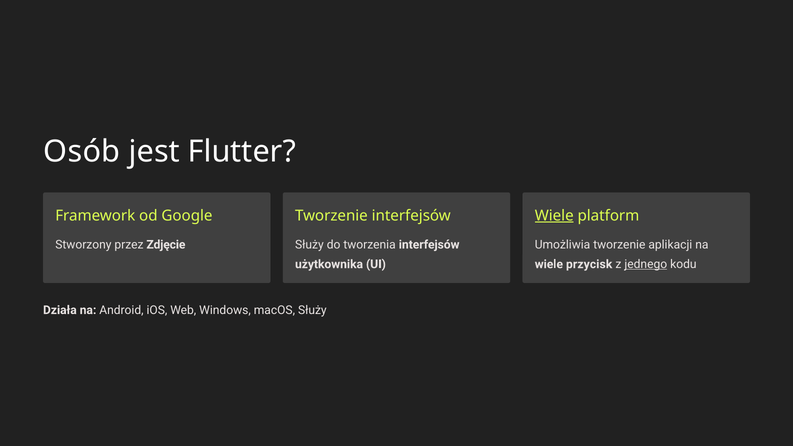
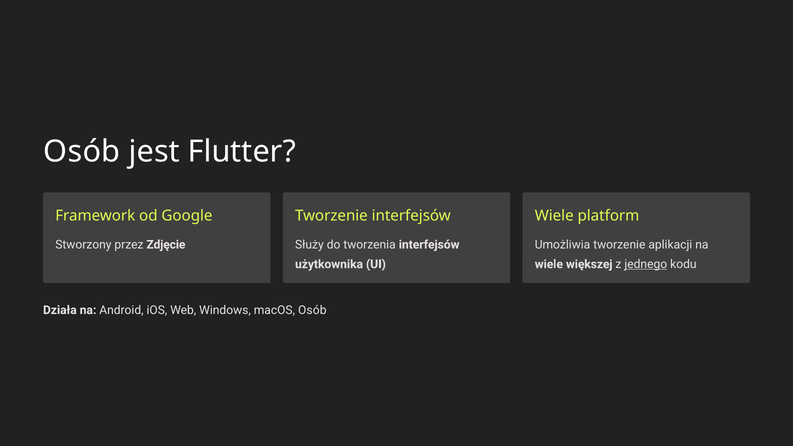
Wiele at (554, 216) underline: present -> none
przycisk: przycisk -> większej
macOS Służy: Służy -> Osób
